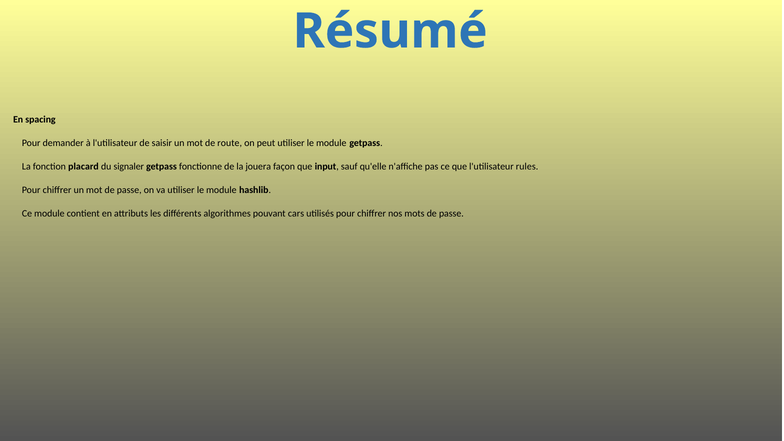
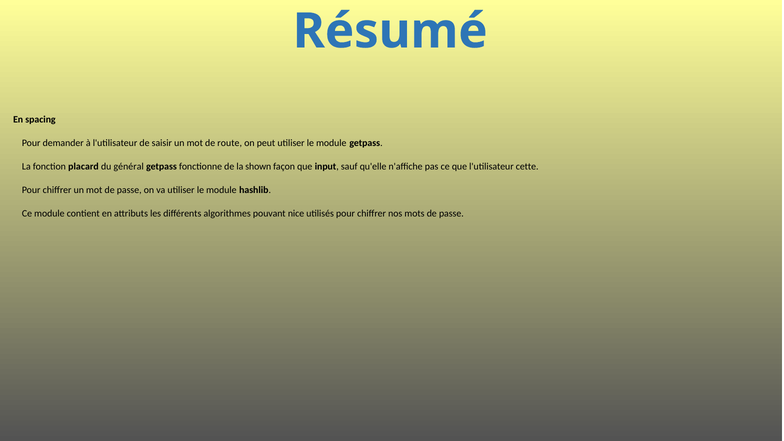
signaler: signaler -> général
jouera: jouera -> shown
rules: rules -> cette
cars: cars -> nice
